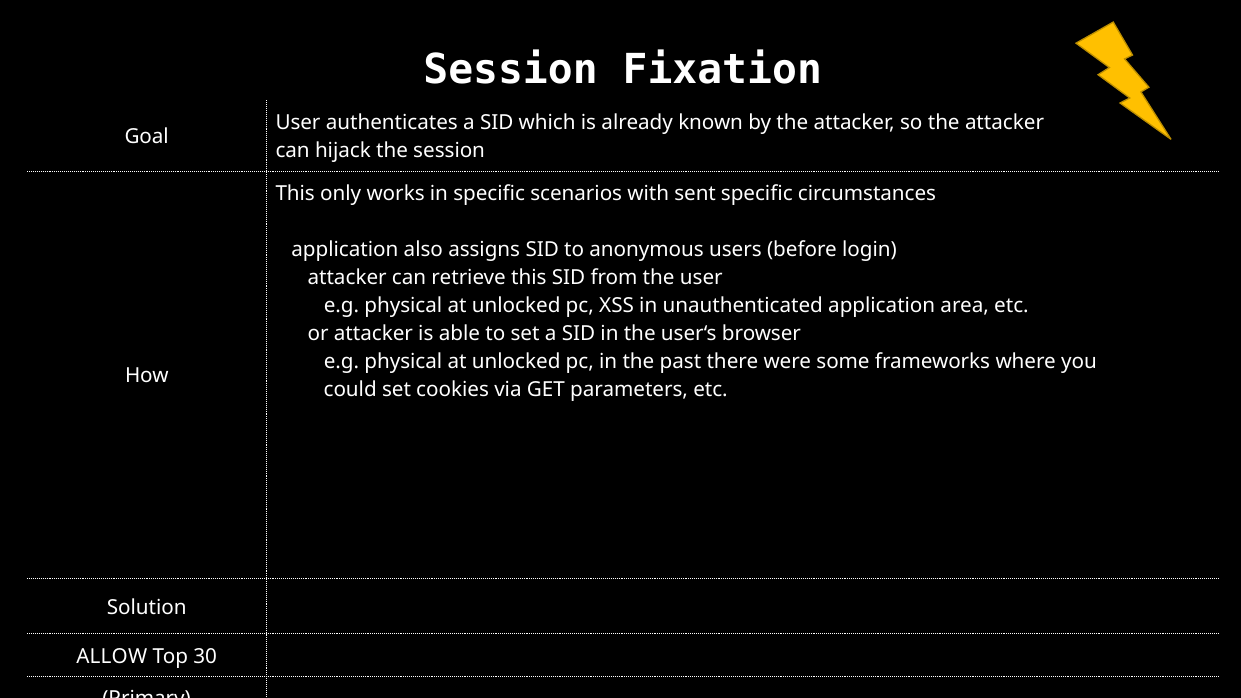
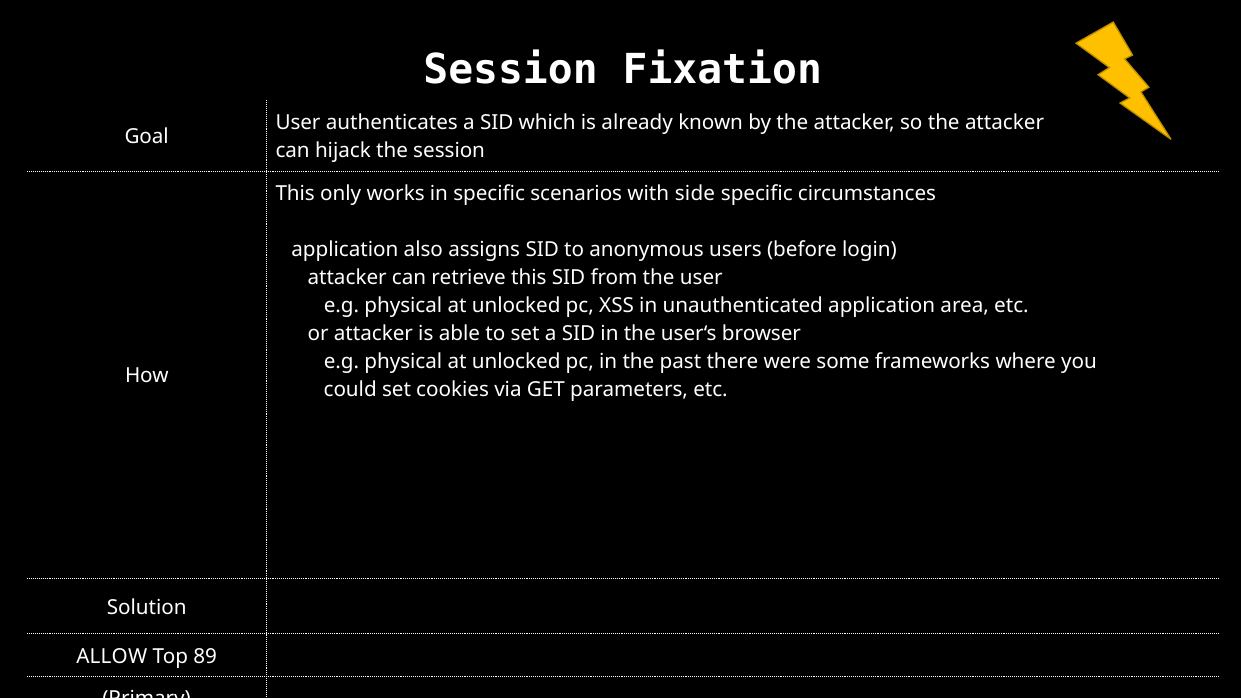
sent: sent -> side
30: 30 -> 89
